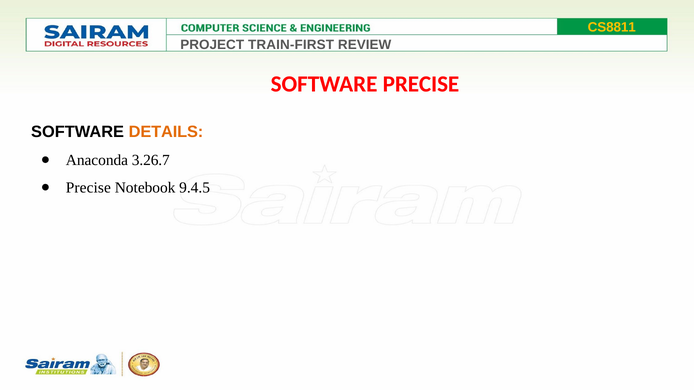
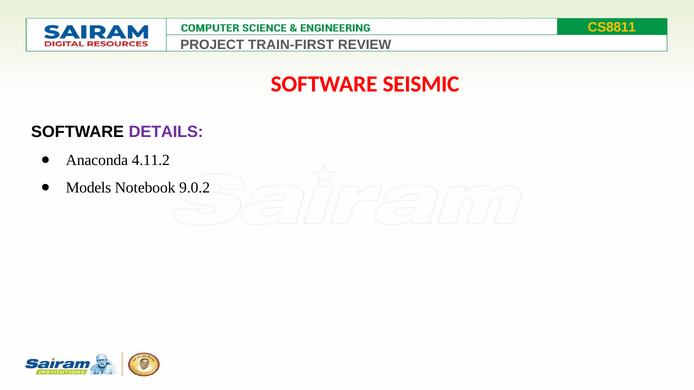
SOFTWARE PRECISE: PRECISE -> SEISMIC
DETAILS colour: orange -> purple
3.26.7: 3.26.7 -> 4.11.2
Precise at (88, 188): Precise -> Models
9.4.5: 9.4.5 -> 9.0.2
